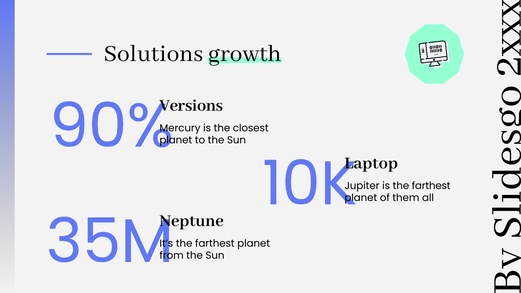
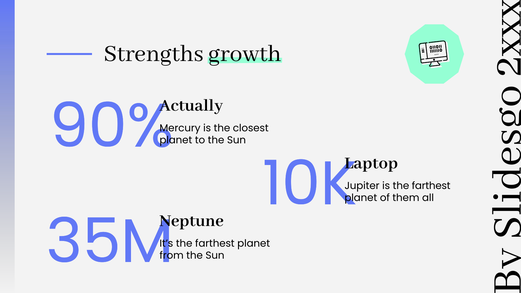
Solutions: Solutions -> Strengths
Versions: Versions -> Actually
